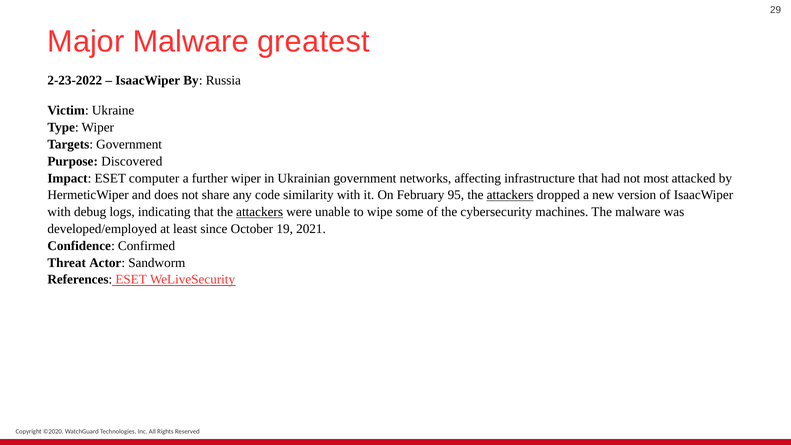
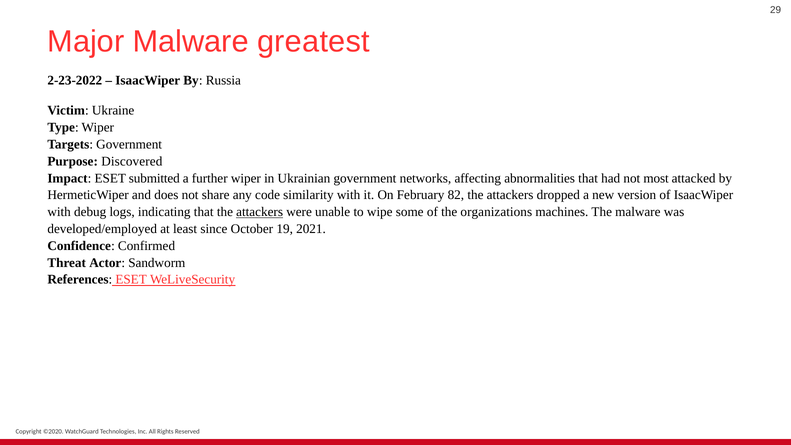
computer: computer -> submitted
infrastructure: infrastructure -> abnormalities
95: 95 -> 82
attackers at (510, 195) underline: present -> none
cybersecurity: cybersecurity -> organizations
